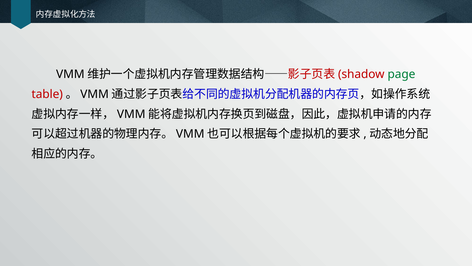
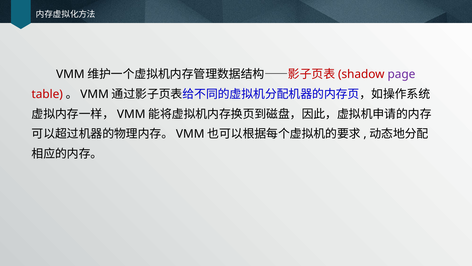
page colour: green -> purple
